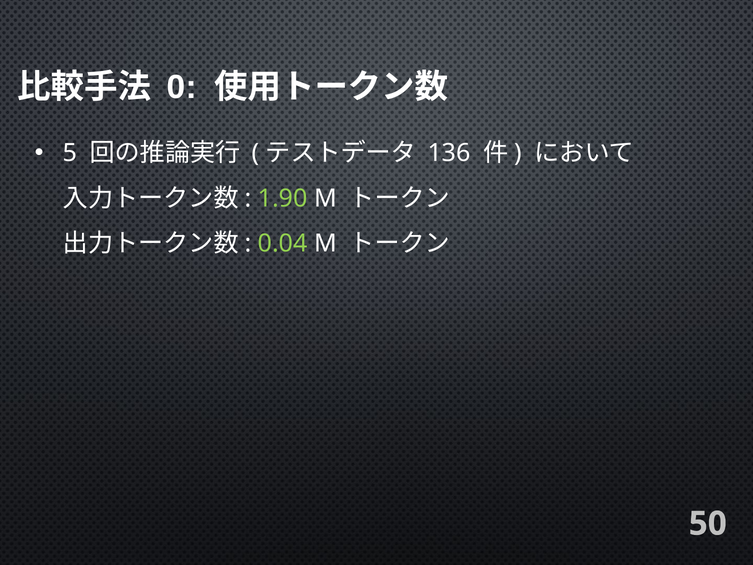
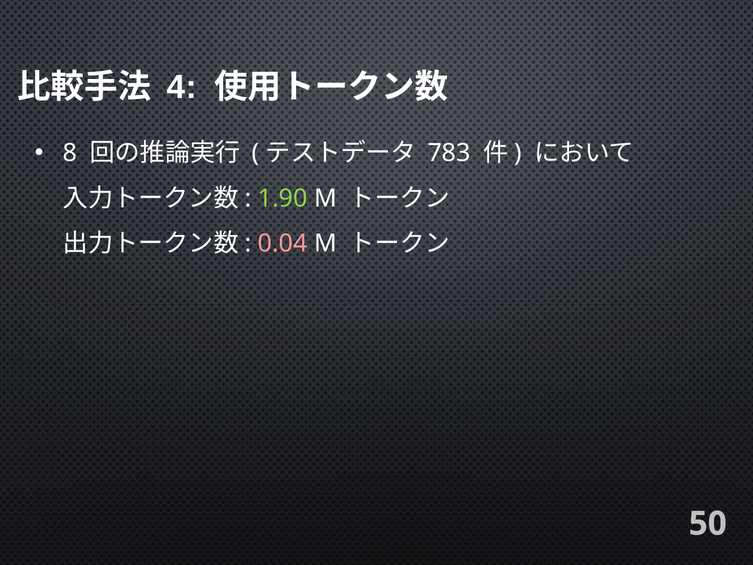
0: 0 -> 4
5: 5 -> 8
136: 136 -> 783
0.04 colour: light green -> pink
